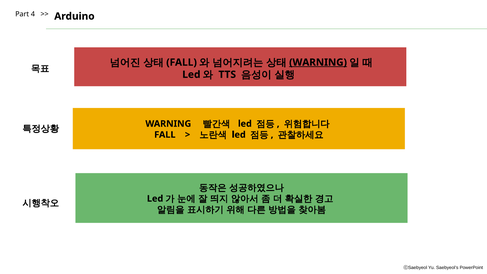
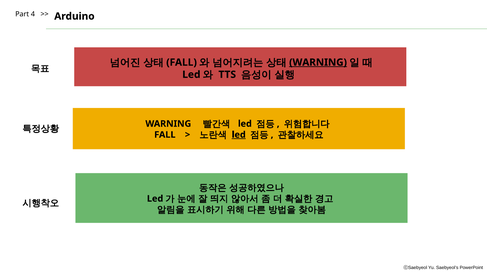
led at (239, 135) underline: none -> present
